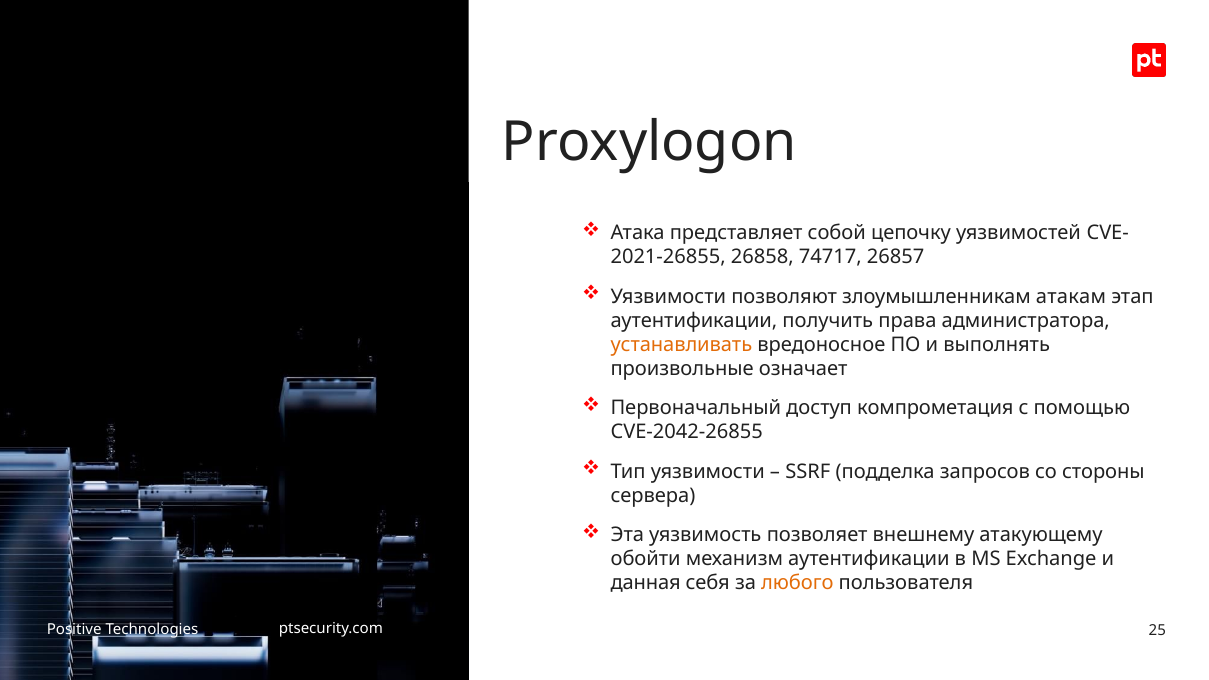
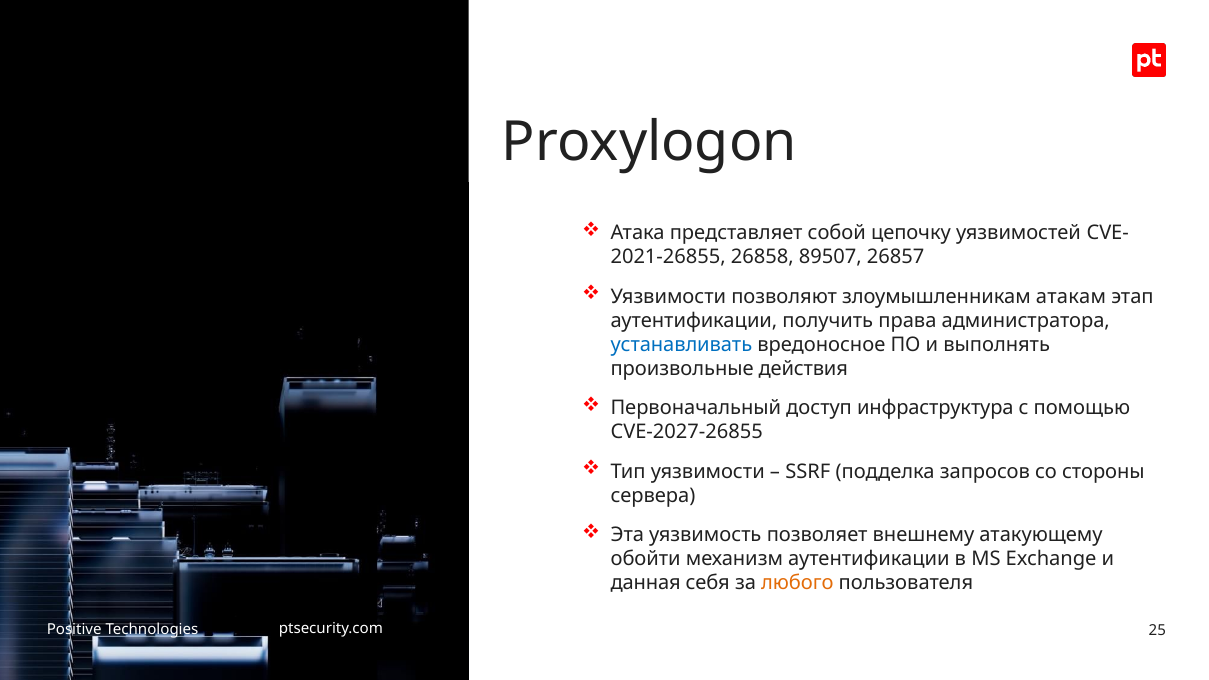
74717: 74717 -> 89507
устанавливать colour: orange -> blue
означает: означает -> действия
компрометация: компрометация -> инфраструктура
CVE-2042-26855: CVE-2042-26855 -> CVE-2027-26855
